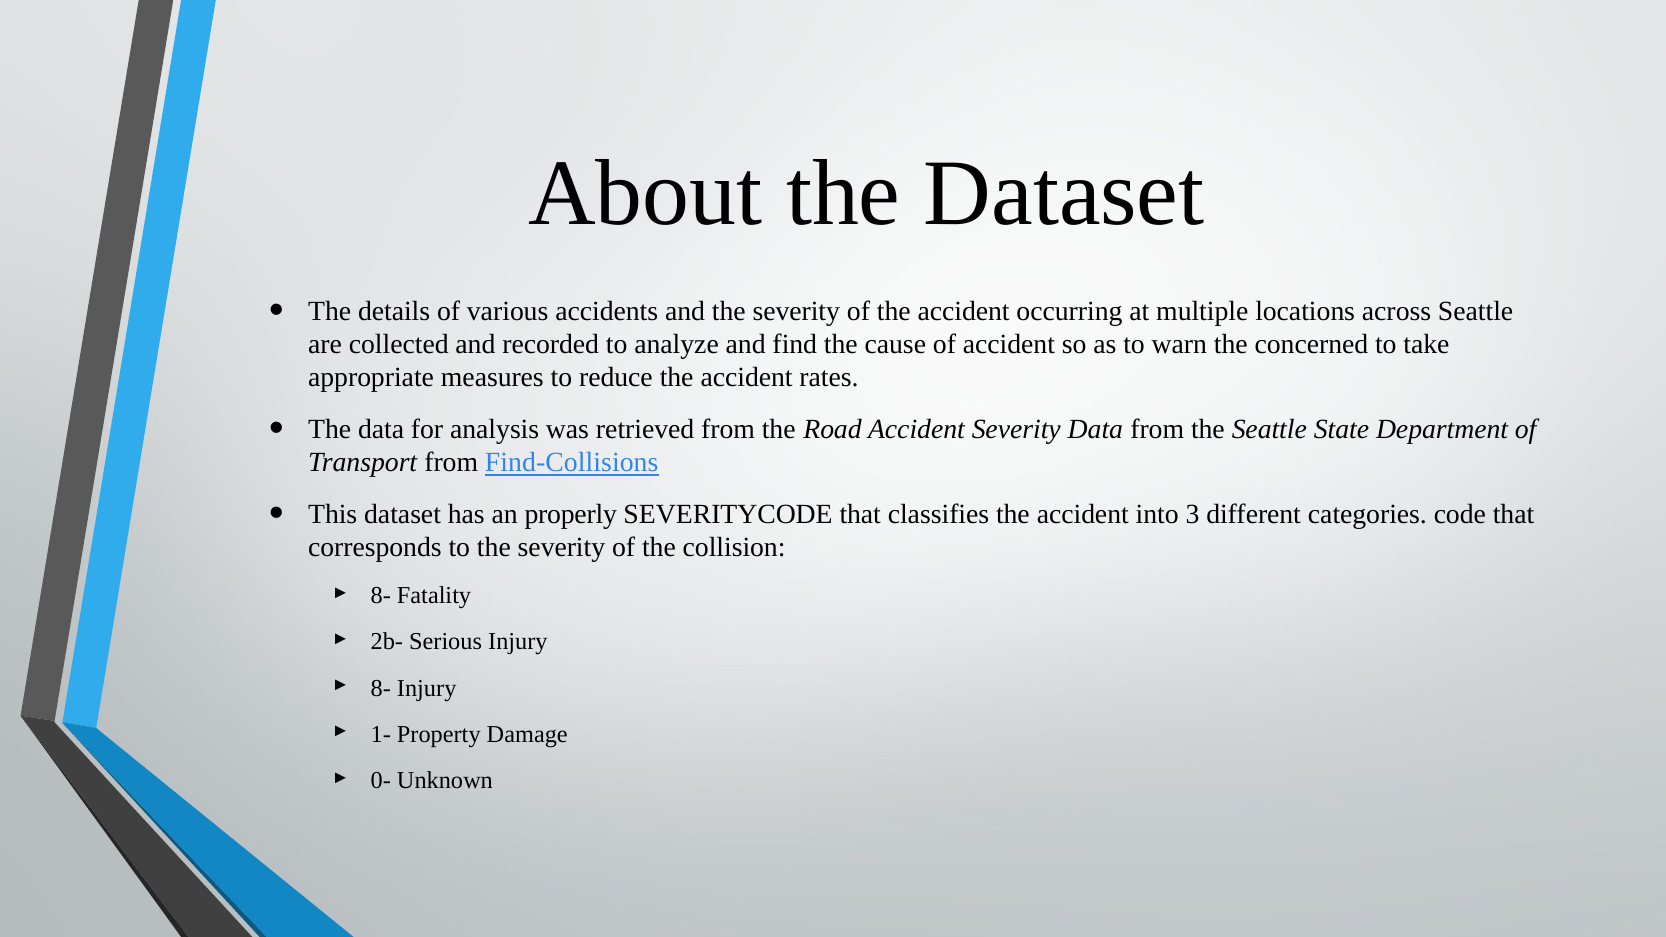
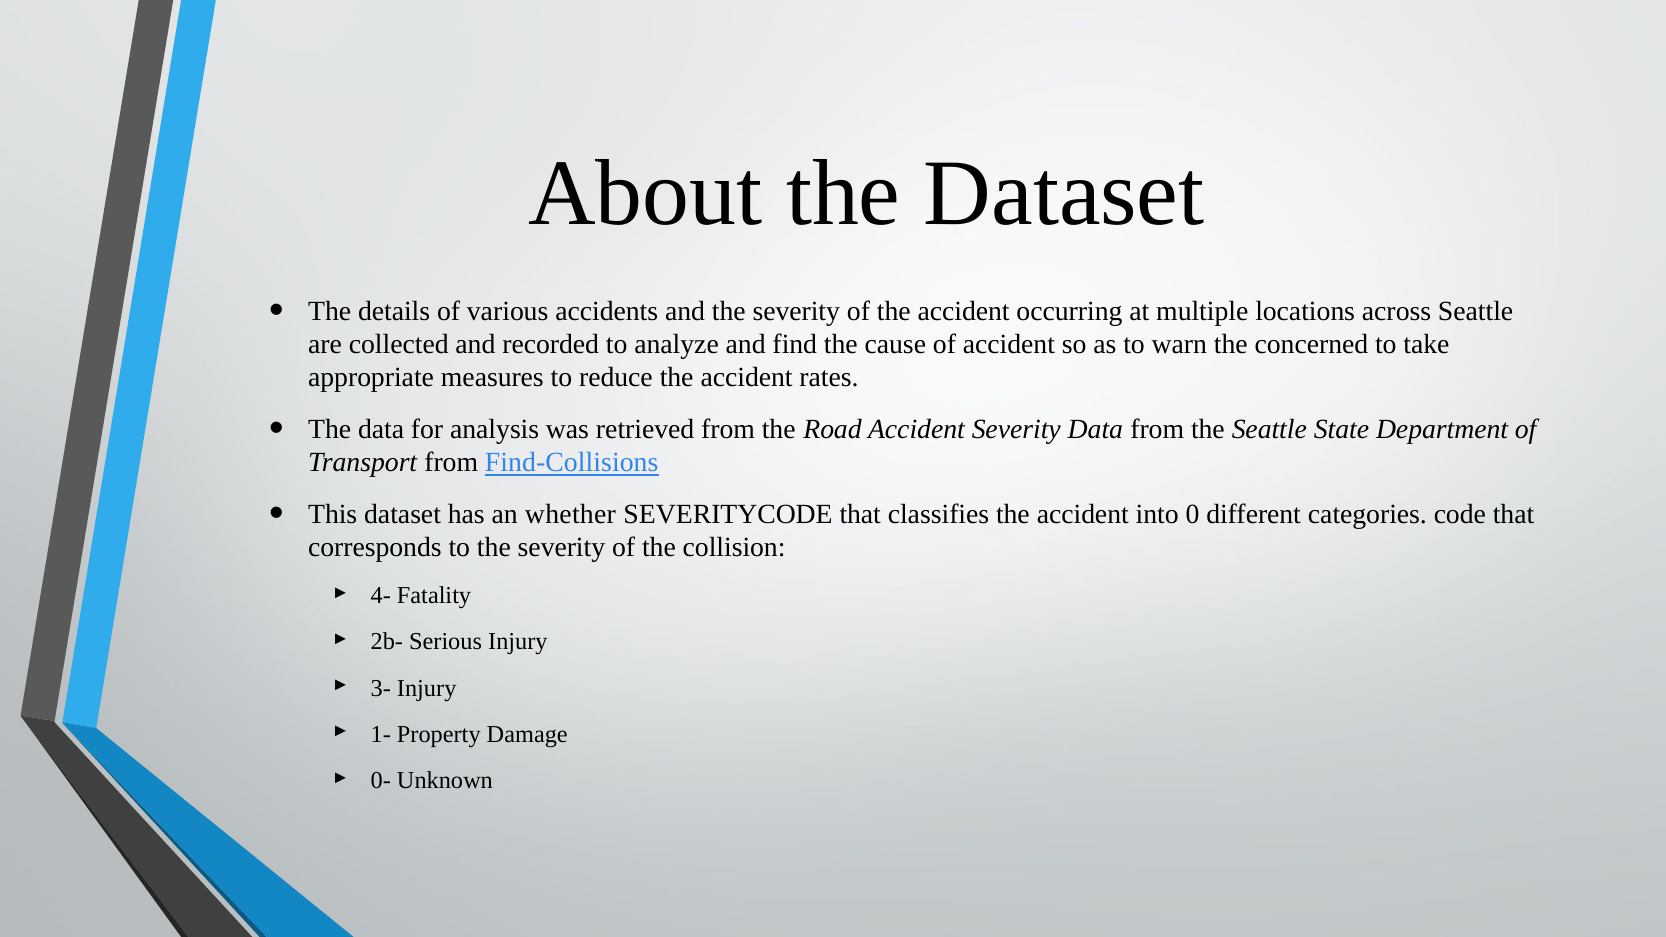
properly: properly -> whether
3: 3 -> 0
8- at (381, 596): 8- -> 4-
8- at (381, 688): 8- -> 3-
